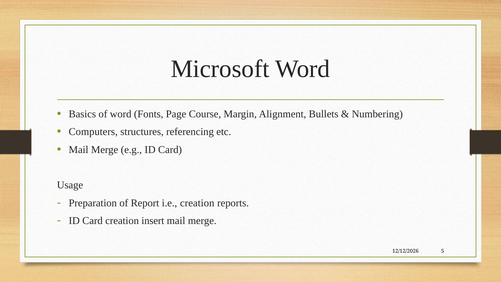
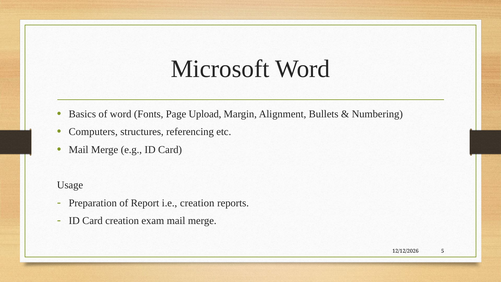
Course: Course -> Upload
insert: insert -> exam
